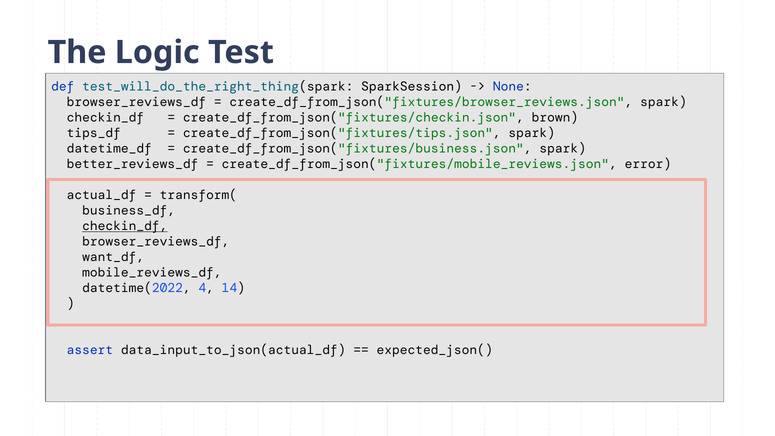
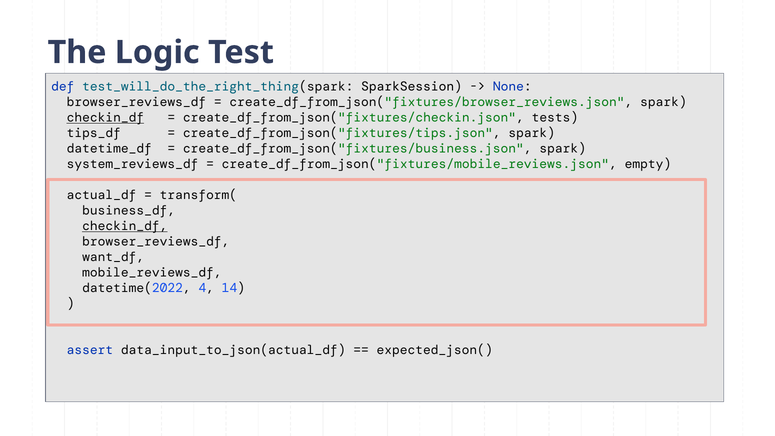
checkin_df at (105, 118) underline: none -> present
brown: brown -> tests
better_reviews_df: better_reviews_df -> system_reviews_df
error: error -> empty
